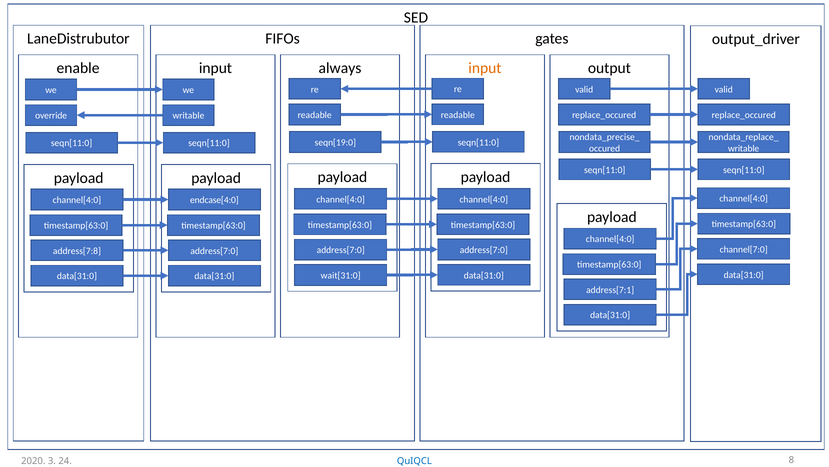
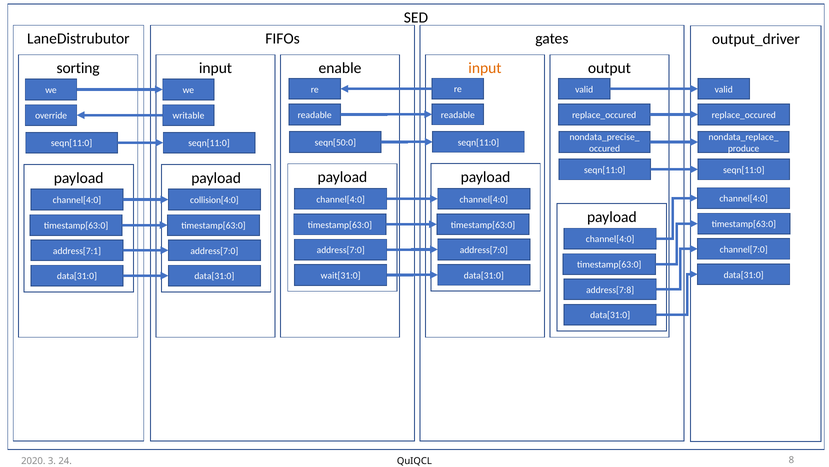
enable: enable -> sorting
always: always -> enable
seqn[19:0: seqn[19:0 -> seqn[50:0
writable at (744, 148): writable -> produce
endcase[4:0: endcase[4:0 -> collision[4:0
address[7:8: address[7:8 -> address[7:1
address[7:1: address[7:1 -> address[7:8
QuIQCL colour: blue -> black
